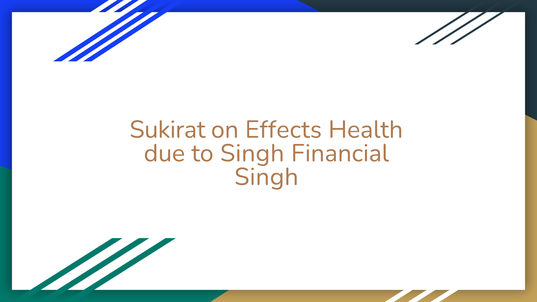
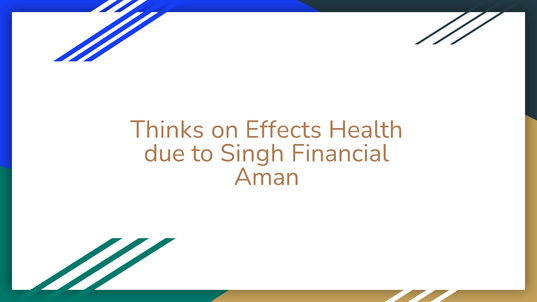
Sukirat: Sukirat -> Thinks
Singh at (266, 177): Singh -> Aman
